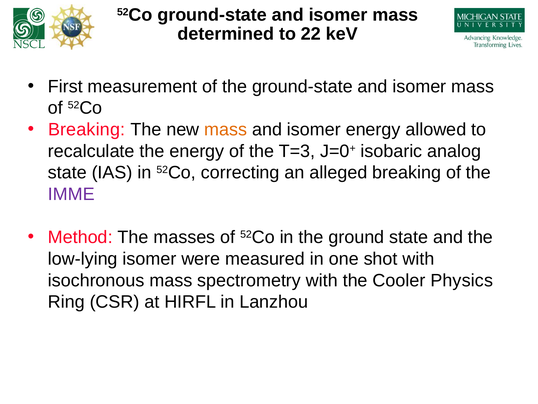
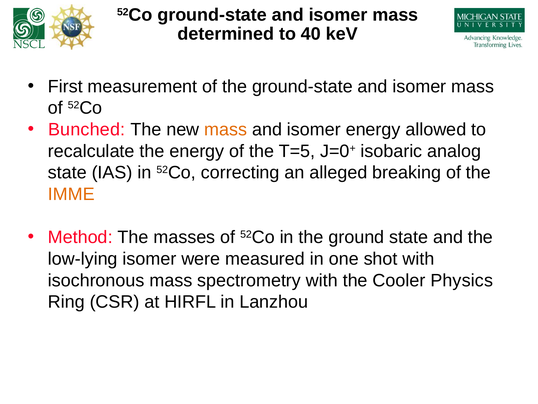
22: 22 -> 40
Breaking at (87, 129): Breaking -> Bunched
T=3: T=3 -> T=5
IMME colour: purple -> orange
